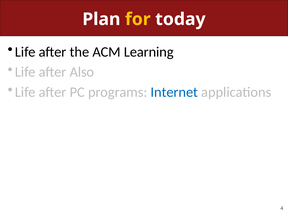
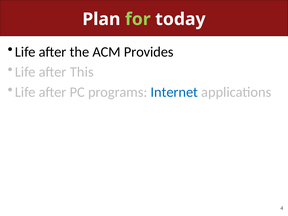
for colour: yellow -> light green
Learning: Learning -> Provides
Also: Also -> This
